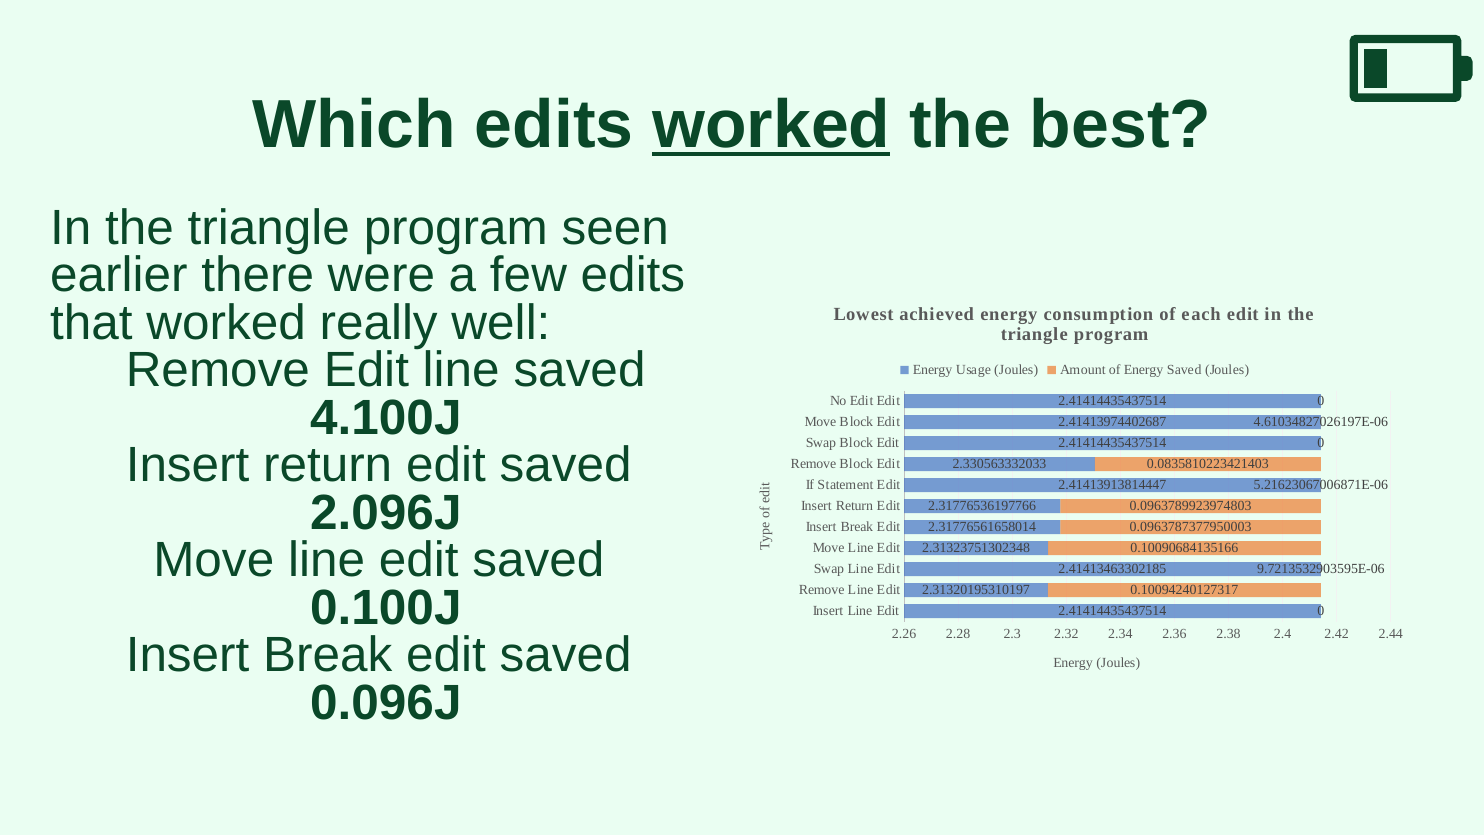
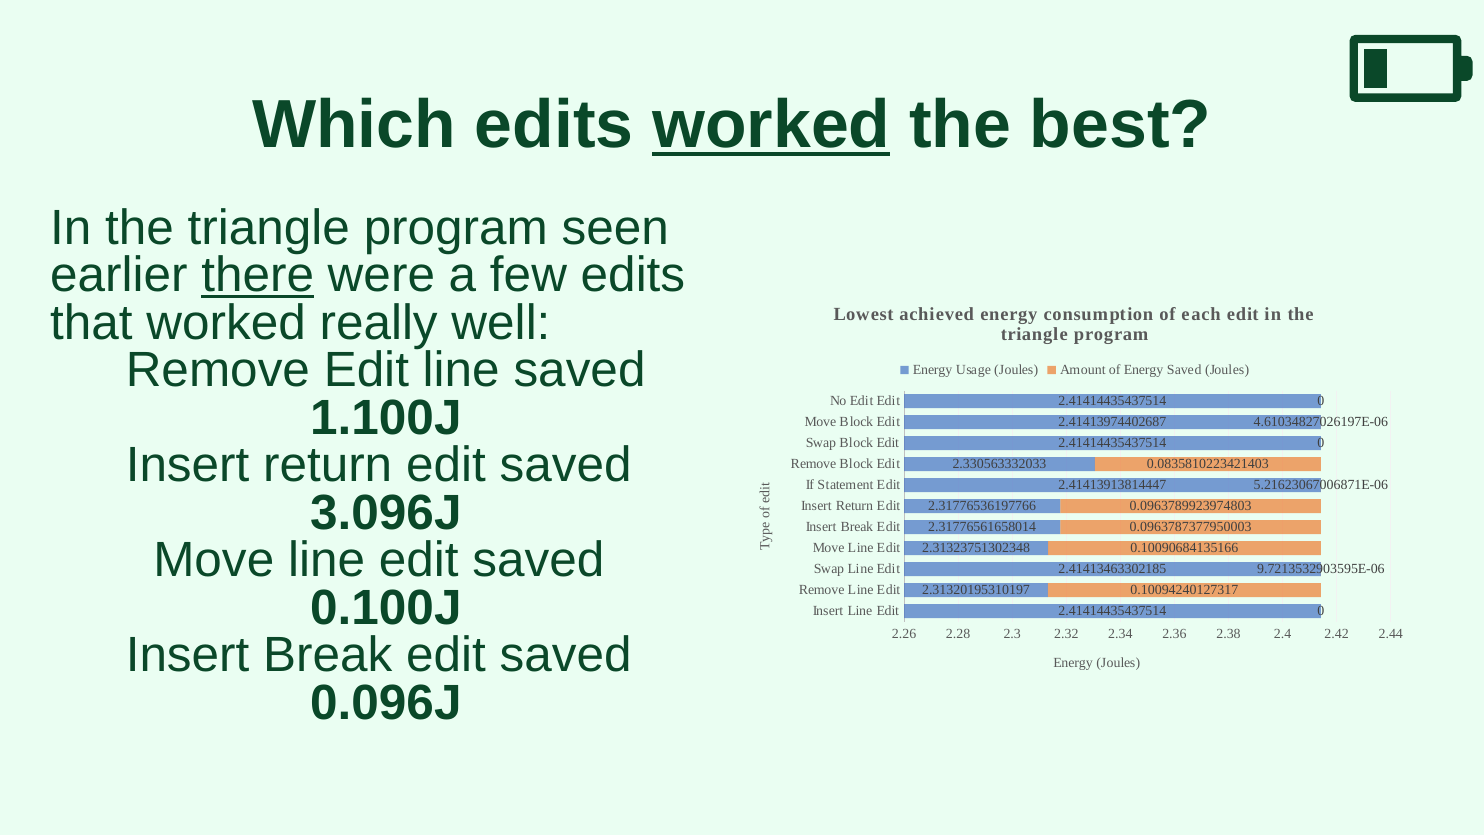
there underline: none -> present
4.100J: 4.100J -> 1.100J
2.096J: 2.096J -> 3.096J
